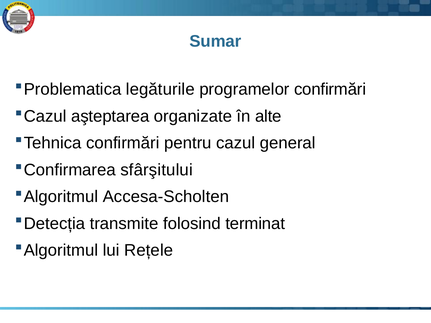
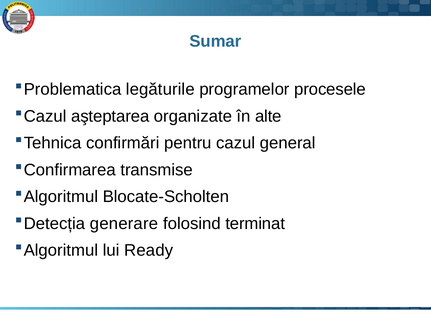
programelor confirmări: confirmări -> procesele
sfârşitului: sfârşitului -> transmise
Accesa-Scholten: Accesa-Scholten -> Blocate-Scholten
transmite: transmite -> generare
Rețele: Rețele -> Ready
